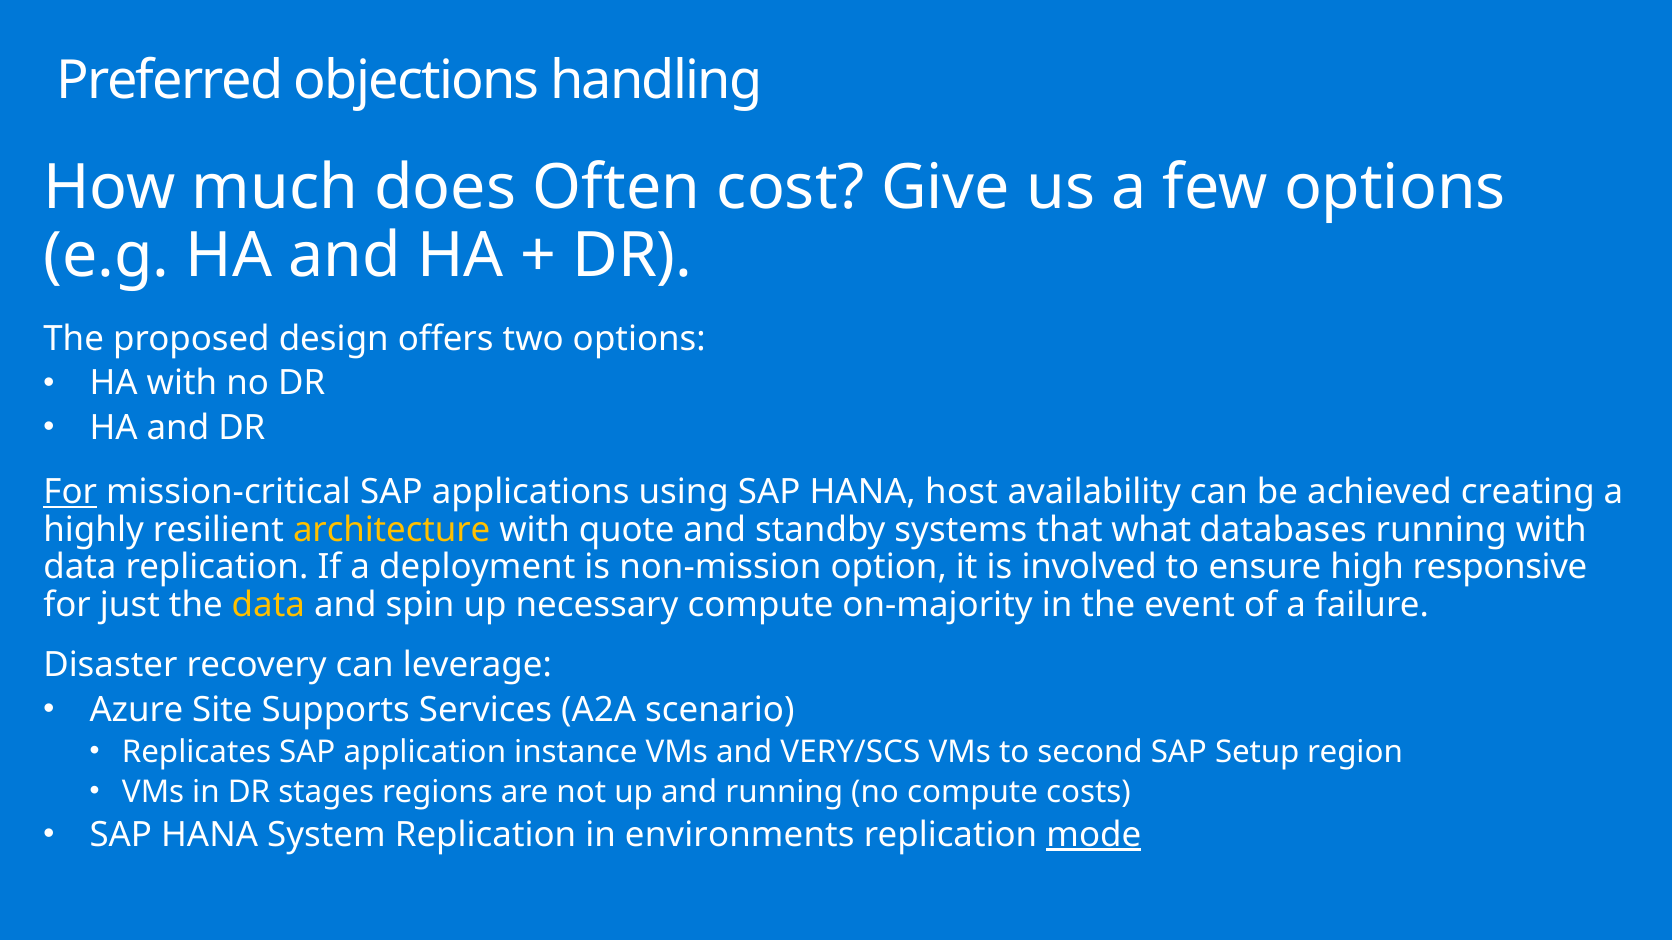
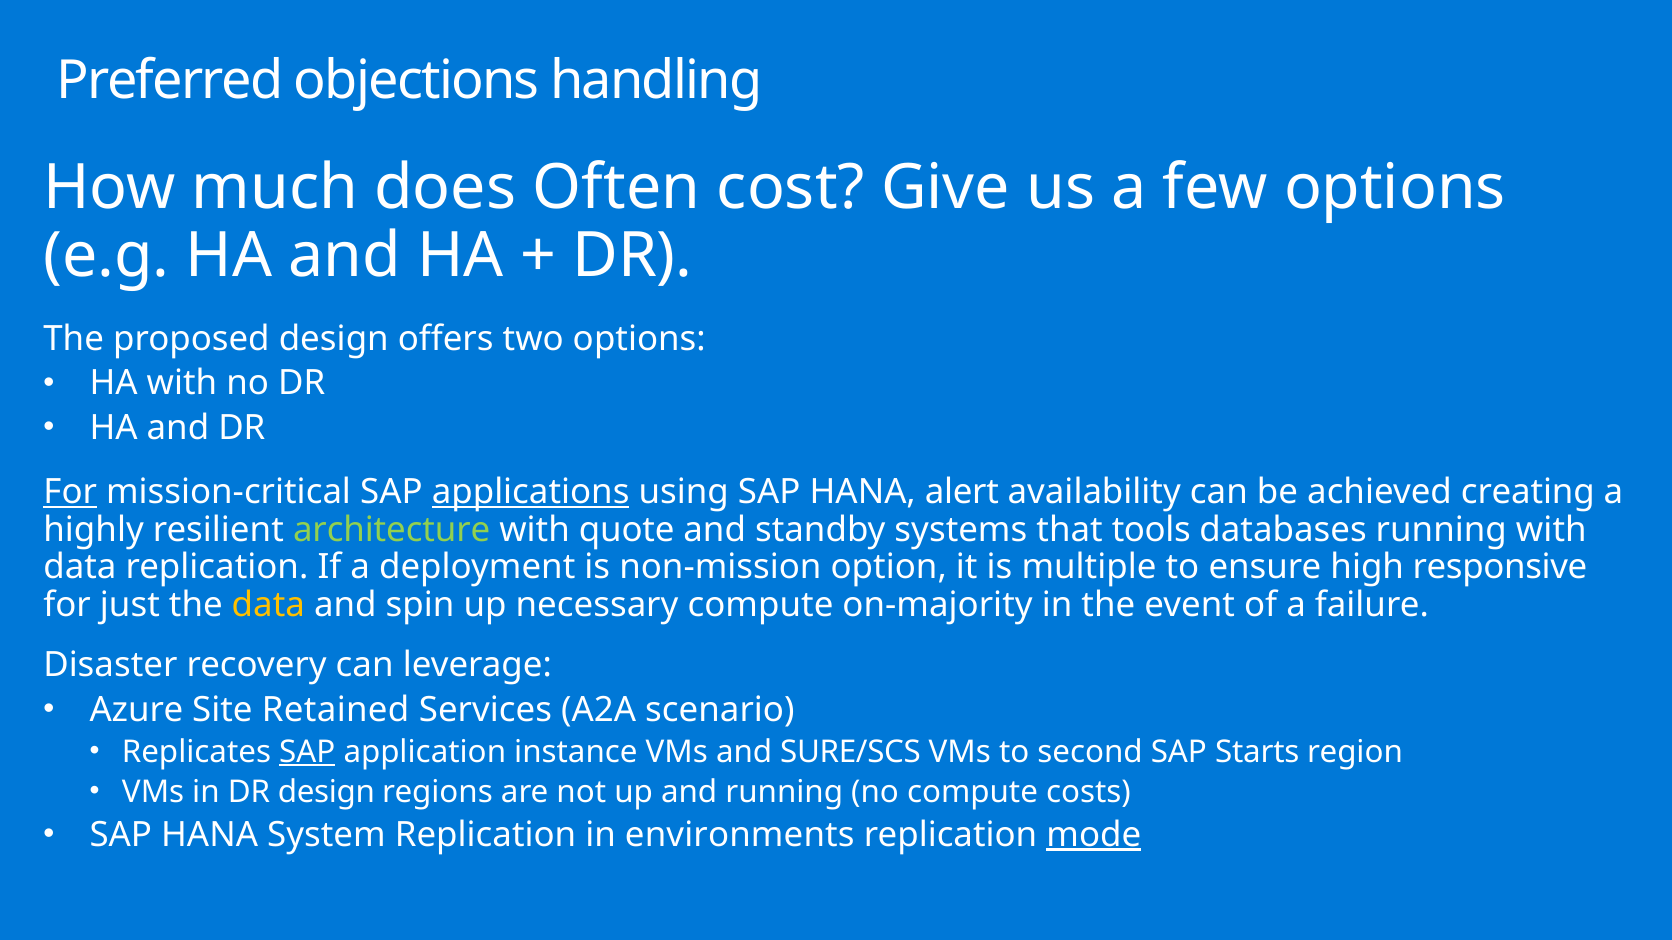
applications underline: none -> present
host: host -> alert
architecture colour: yellow -> light green
what: what -> tools
involved: involved -> multiple
Supports: Supports -> Retained
SAP at (307, 752) underline: none -> present
VERY/SCS: VERY/SCS -> SURE/SCS
Setup: Setup -> Starts
DR stages: stages -> design
